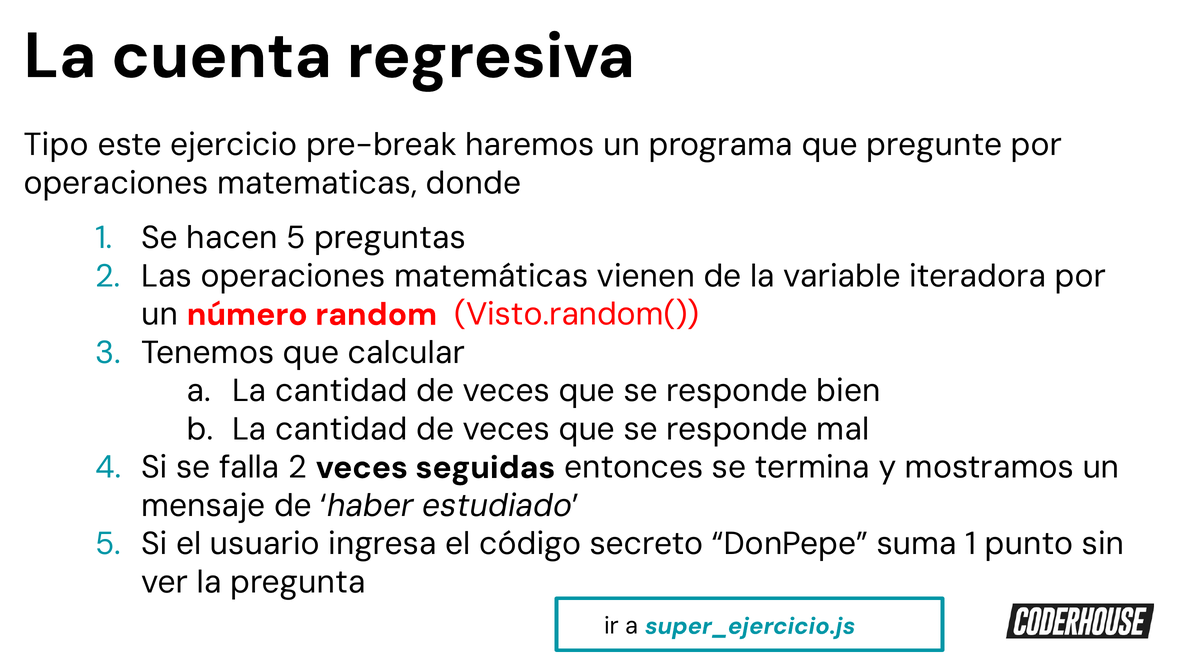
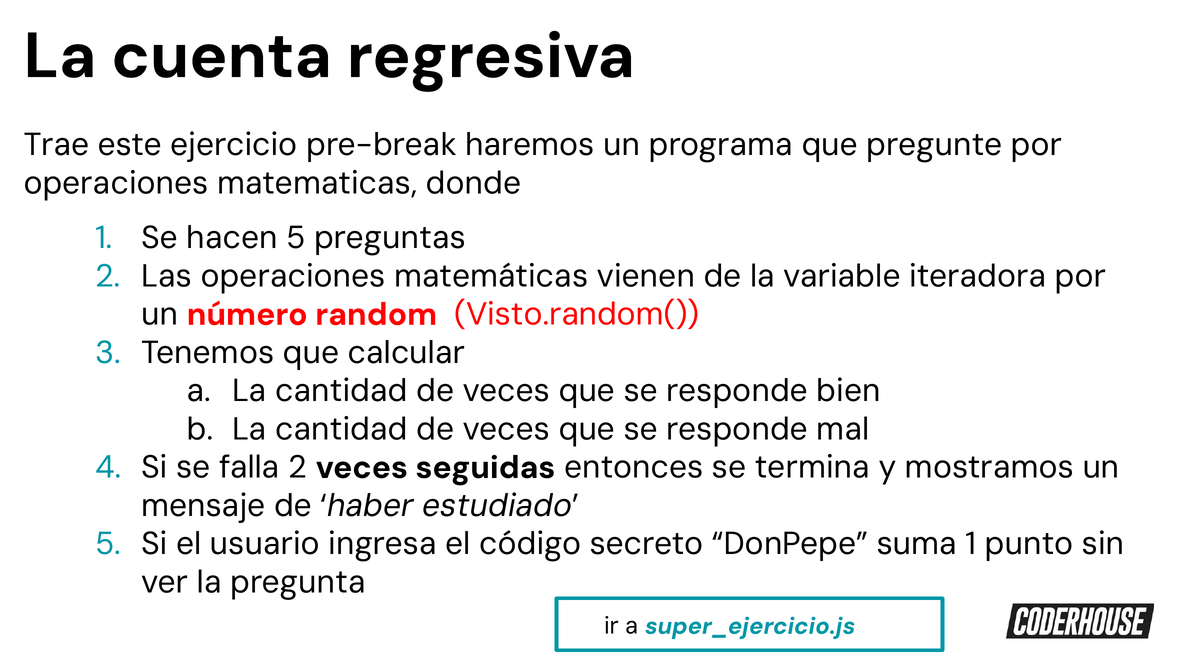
Tipo: Tipo -> Trae
